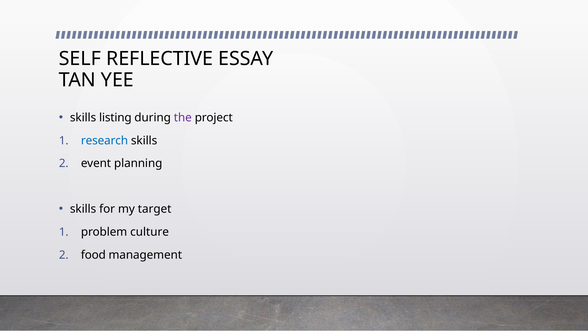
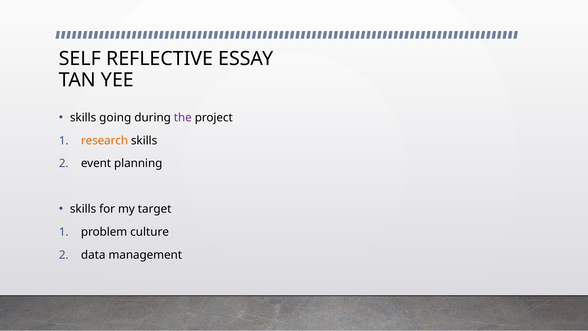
listing: listing -> going
research colour: blue -> orange
food: food -> data
